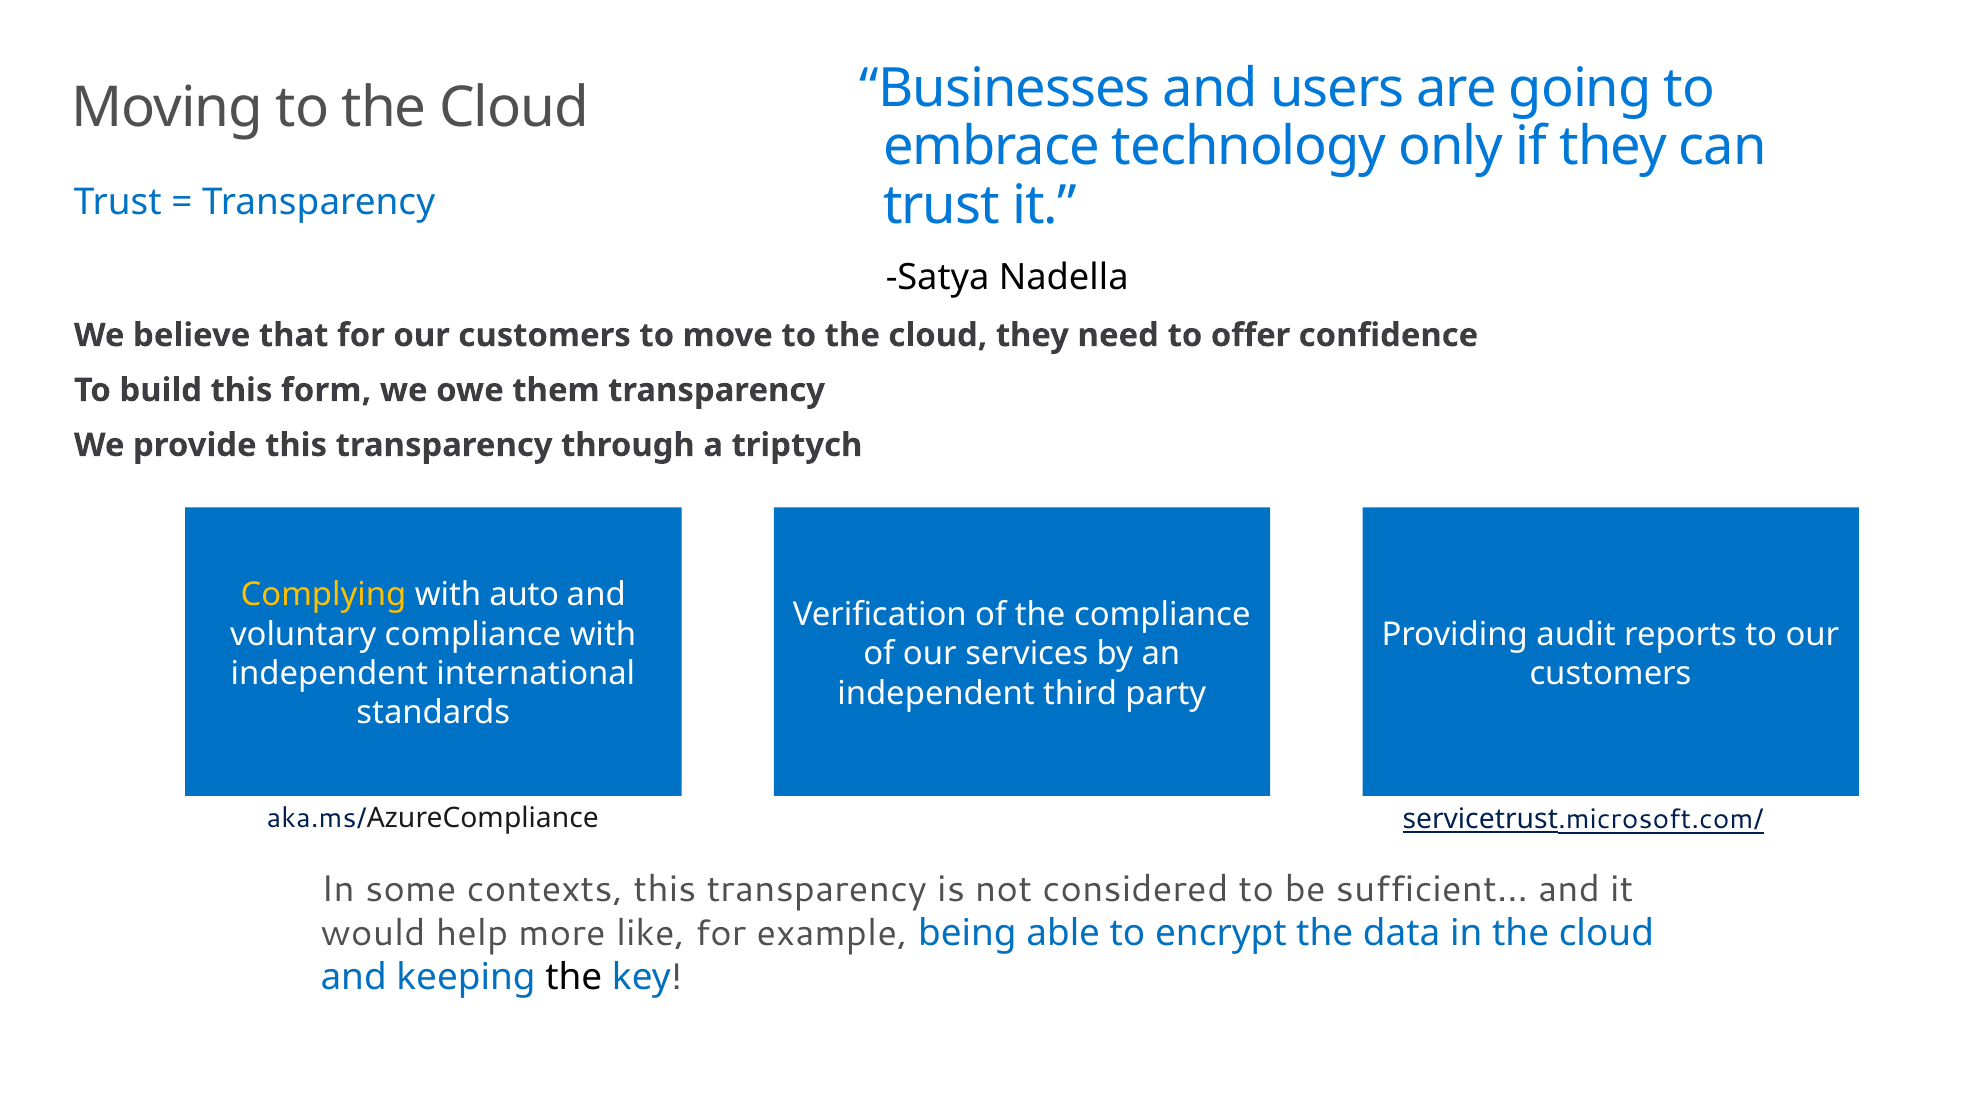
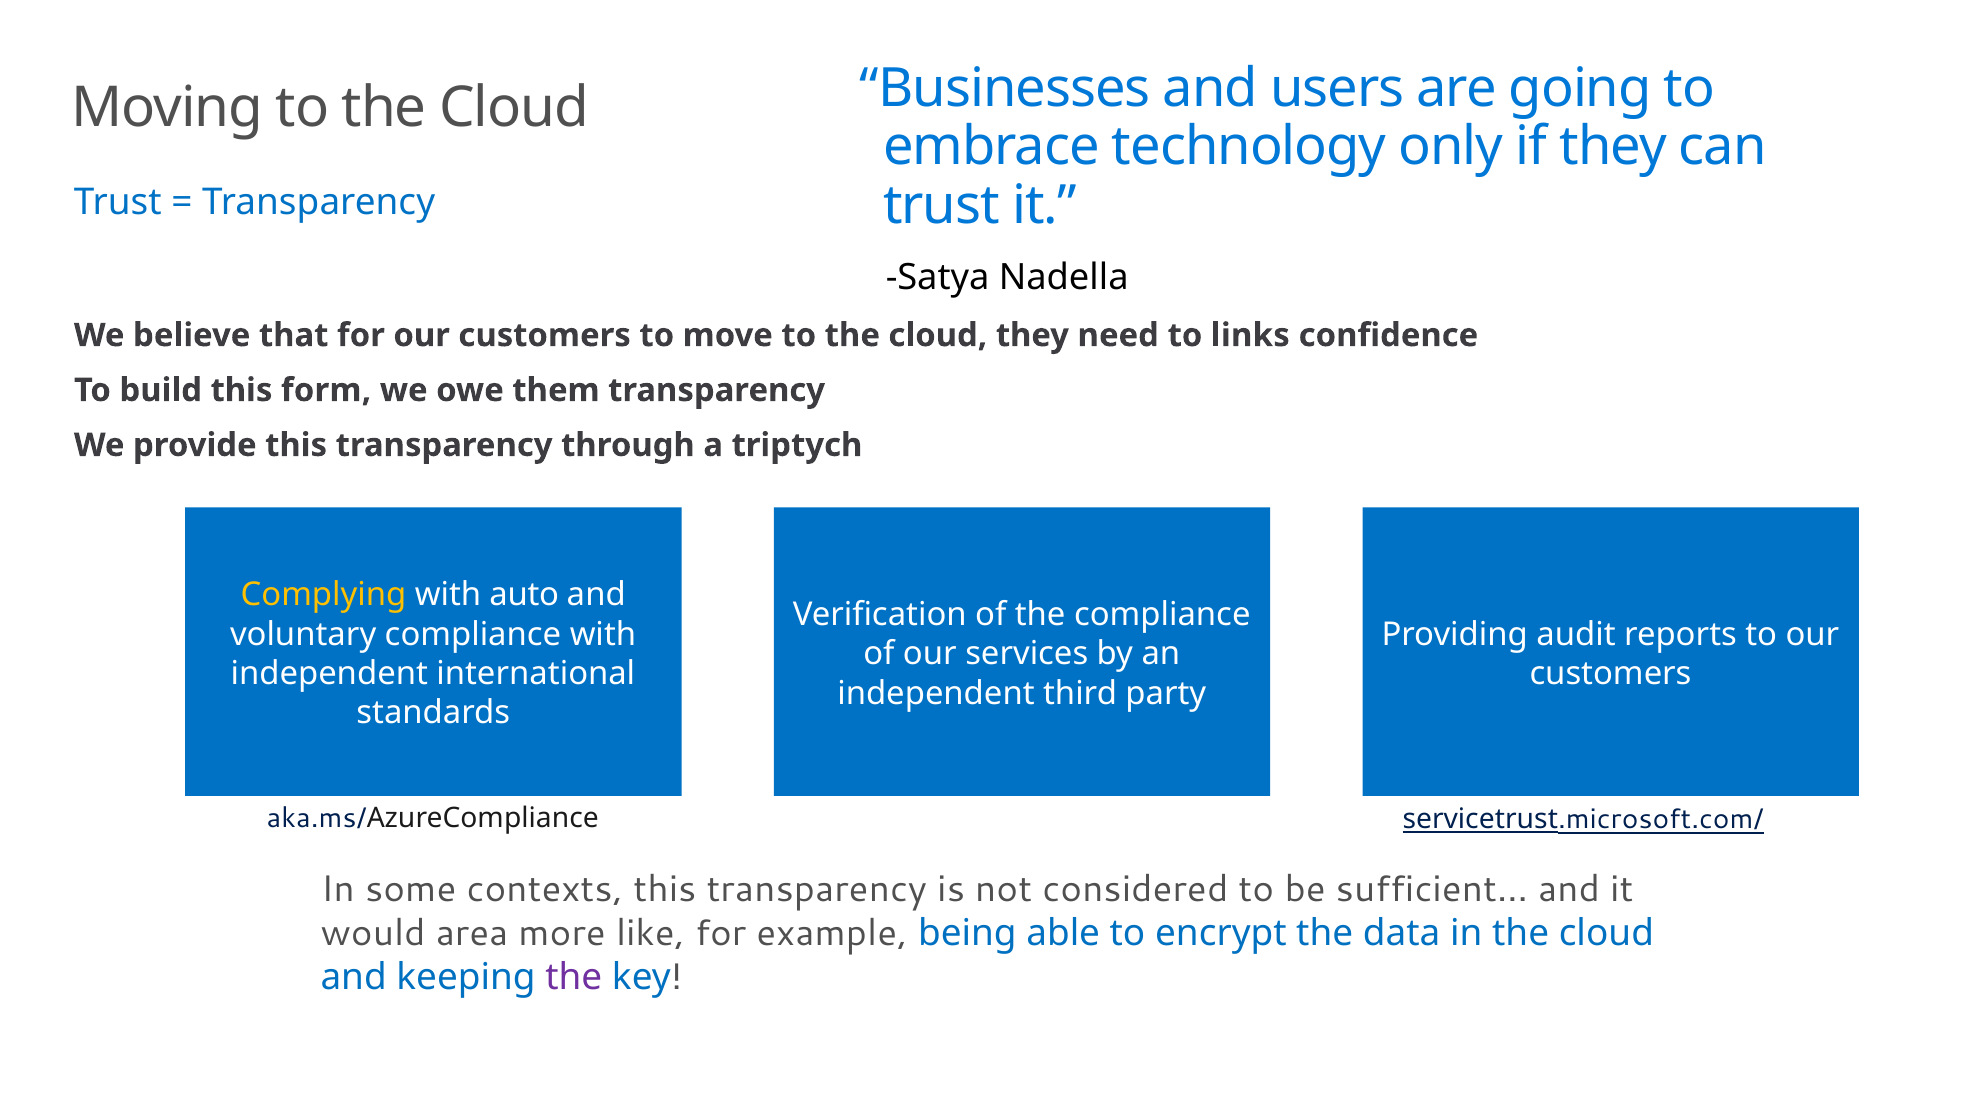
offer: offer -> links
help: help -> area
the at (574, 978) colour: black -> purple
